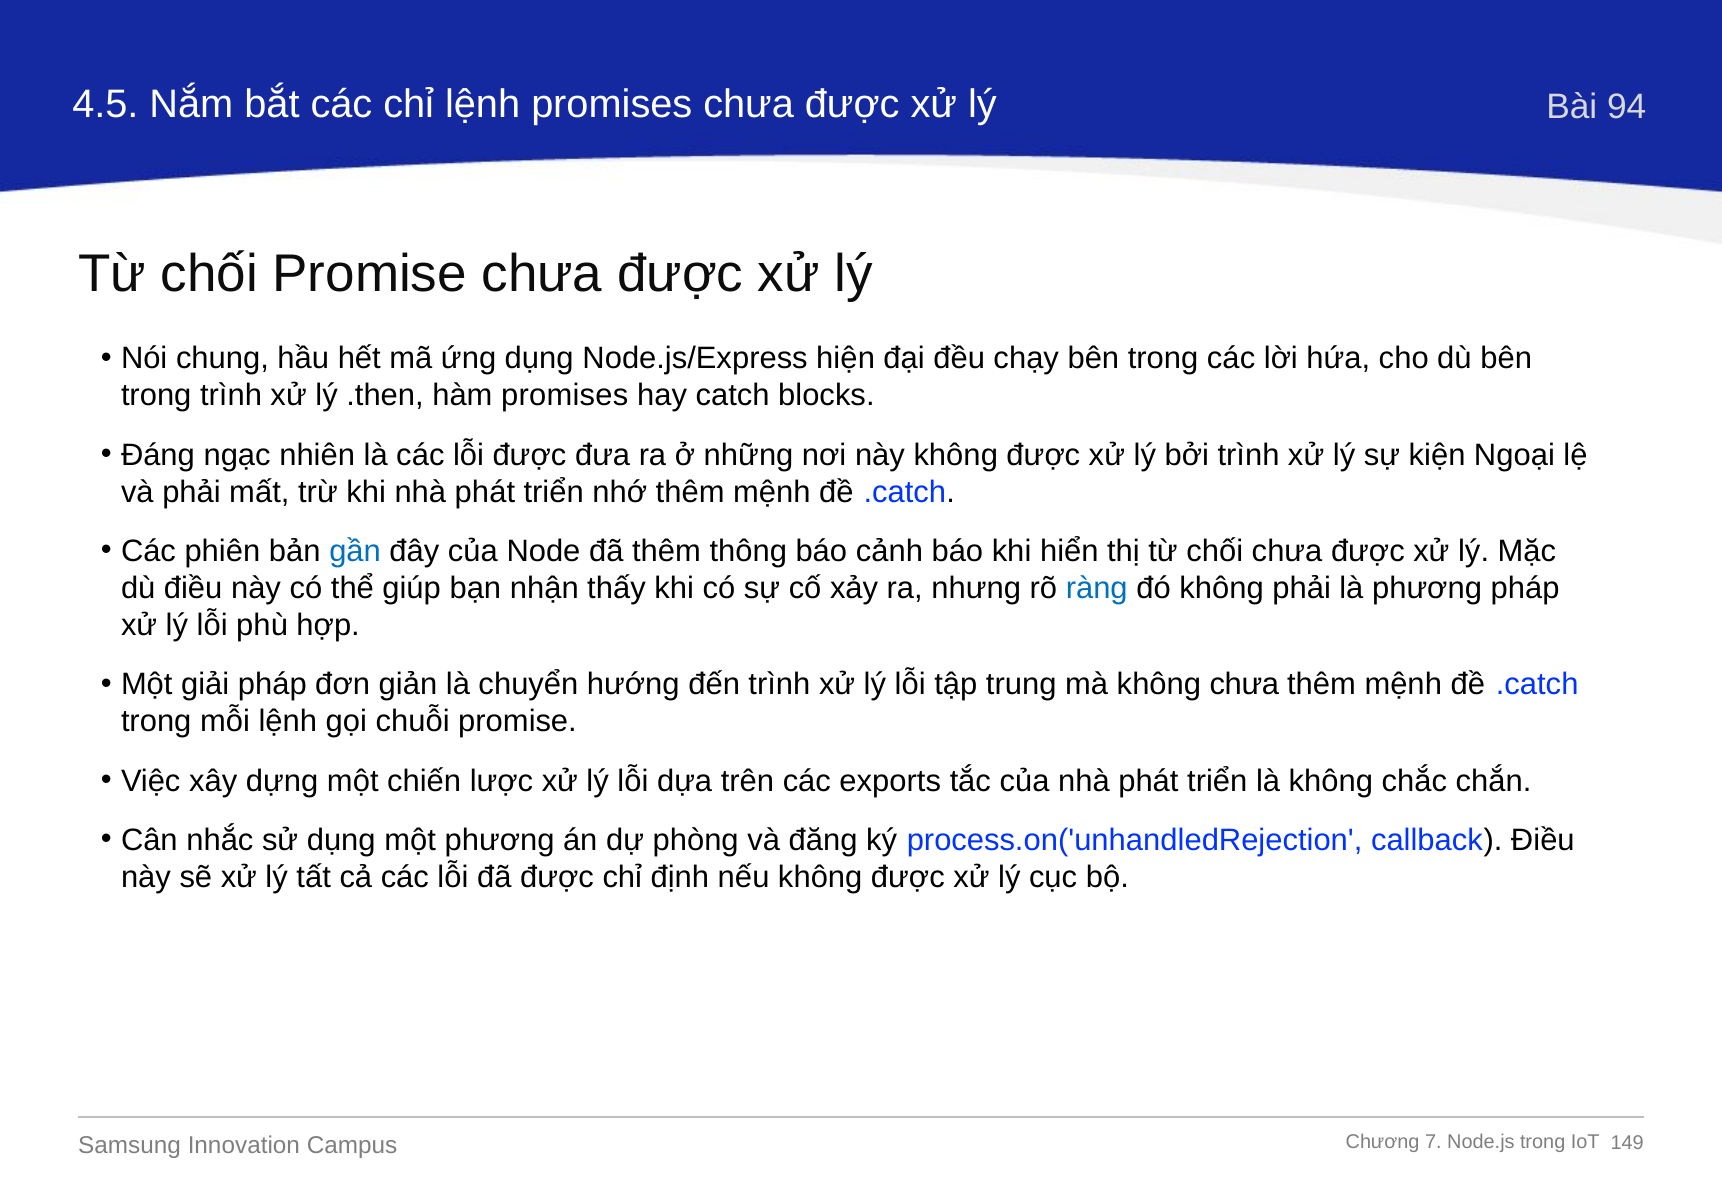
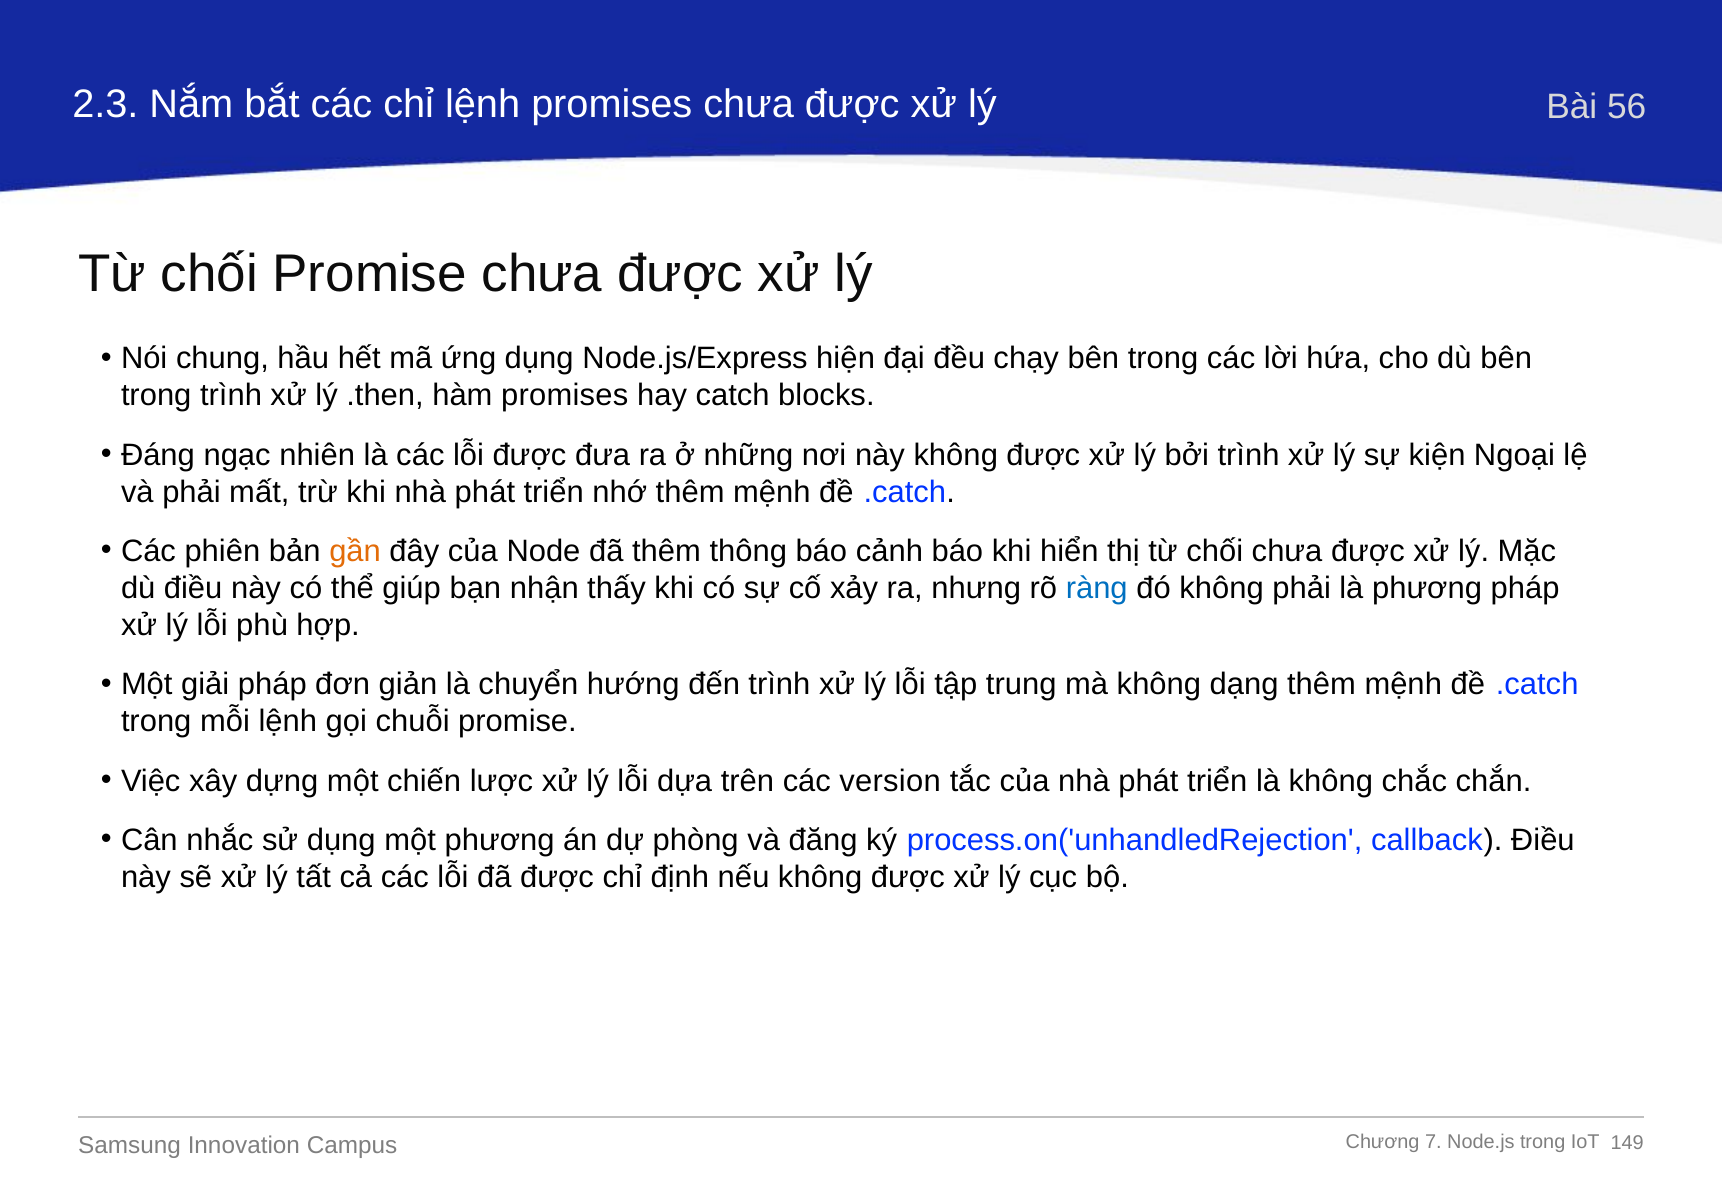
4.5: 4.5 -> 2.3
94: 94 -> 56
gần colour: blue -> orange
không chưa: chưa -> dạng
exports: exports -> version
